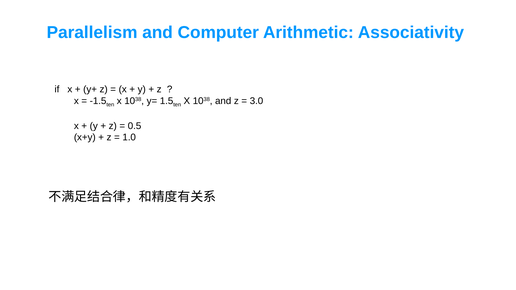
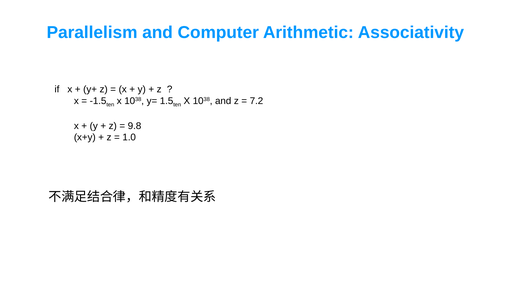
3.0: 3.0 -> 7.2
0.5: 0.5 -> 9.8
